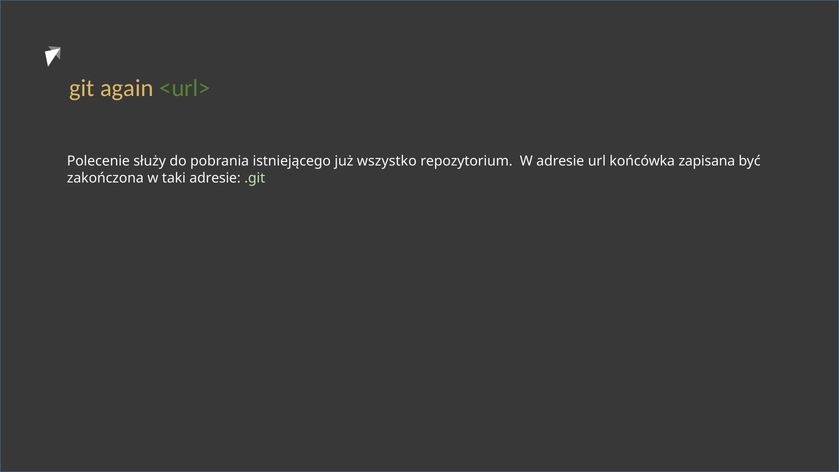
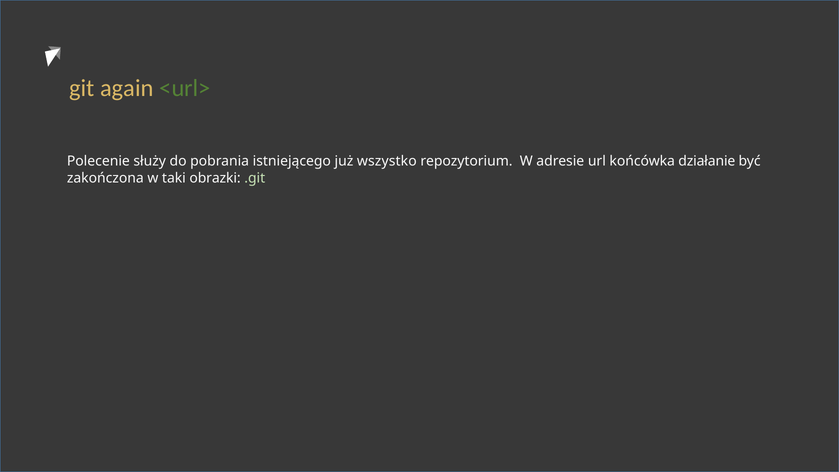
zapisana: zapisana -> działanie
taki adresie: adresie -> obrazki
